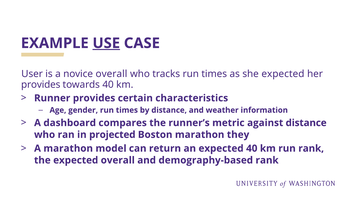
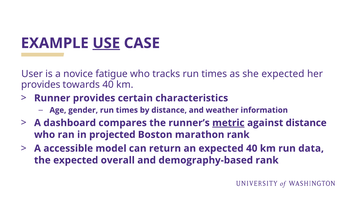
novice overall: overall -> fatigue
metric underline: none -> present
marathon they: they -> rank
A marathon: marathon -> accessible
run rank: rank -> data
